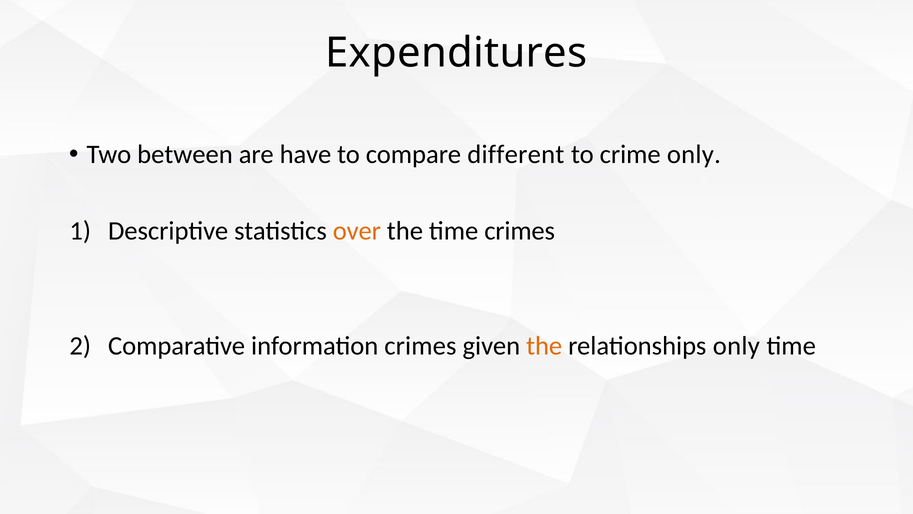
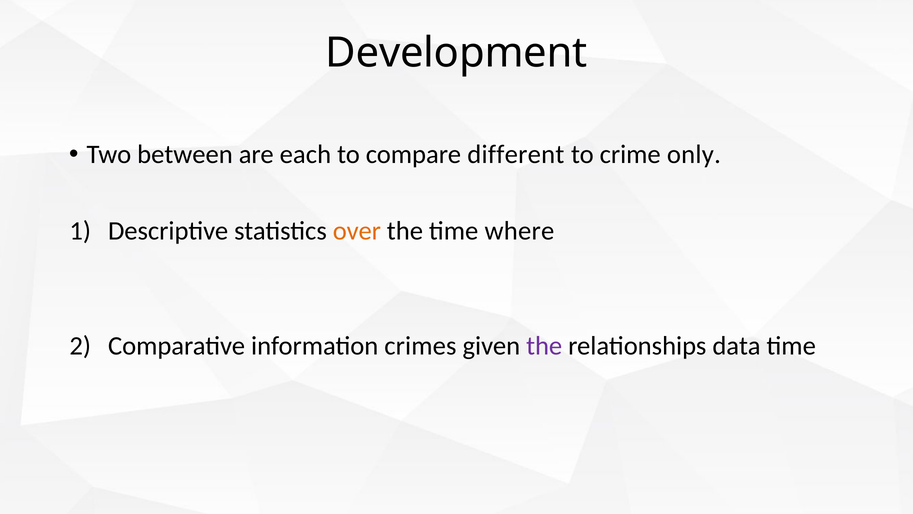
Expenditures: Expenditures -> Development
have: have -> each
time crimes: crimes -> where
the at (544, 346) colour: orange -> purple
relationships only: only -> data
